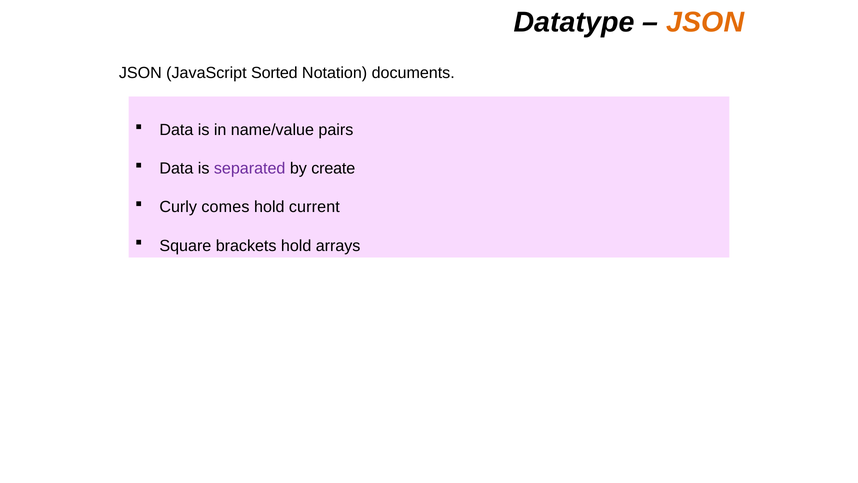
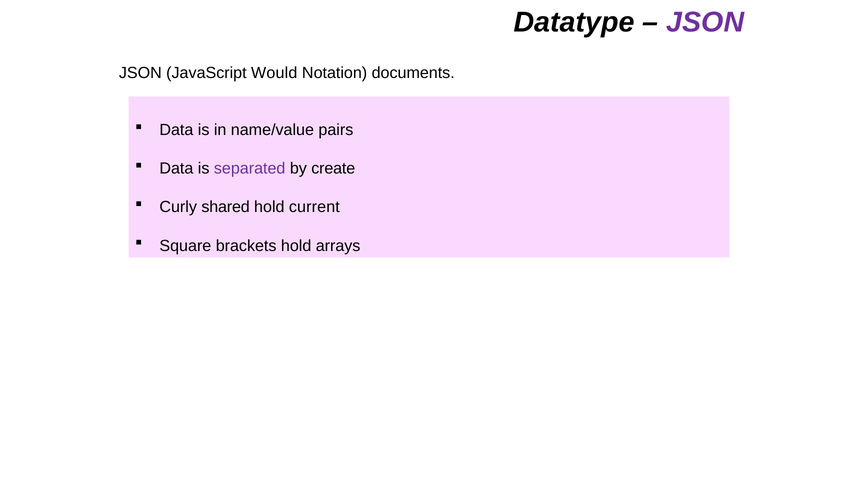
JSON at (705, 22) colour: orange -> purple
Sorted: Sorted -> Would
comes: comes -> shared
